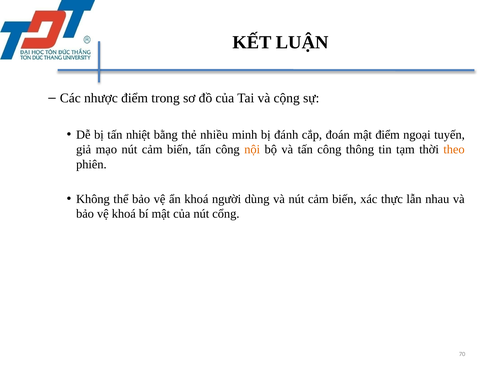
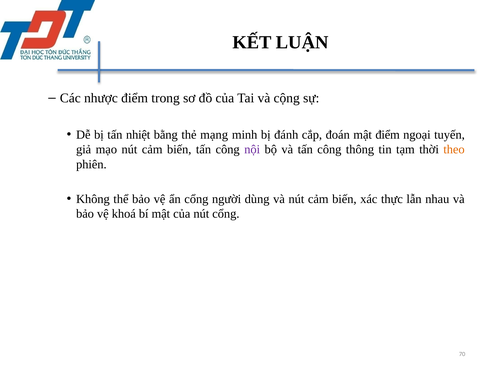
nhiều: nhiều -> mạng
nội colour: orange -> purple
ẩn khoá: khoá -> cổng
